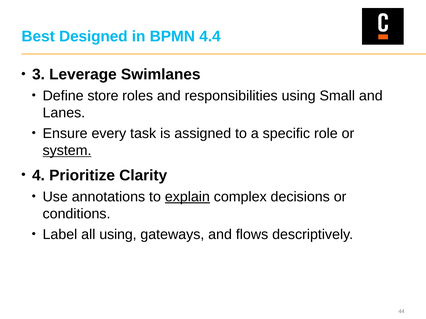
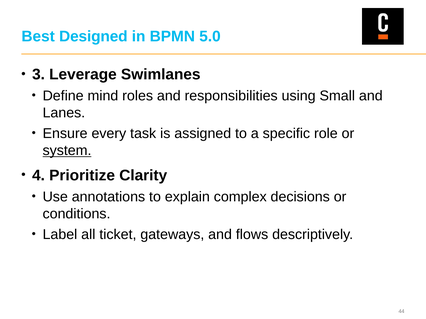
4.4: 4.4 -> 5.0
store: store -> mind
explain underline: present -> none
all using: using -> ticket
